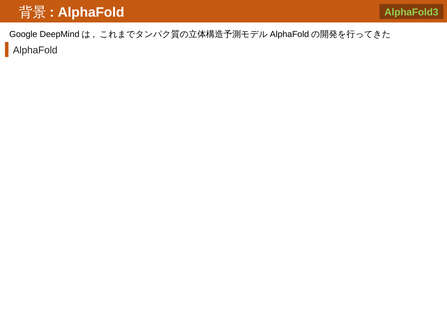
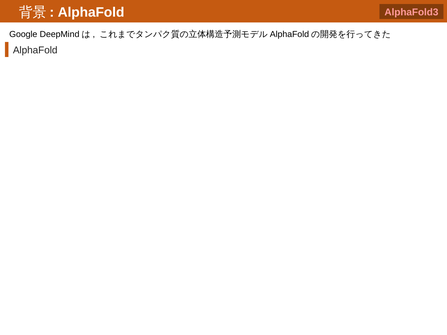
AlphaFold3 colour: light green -> pink
